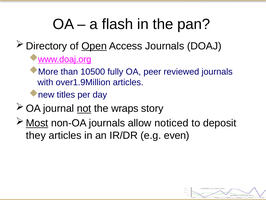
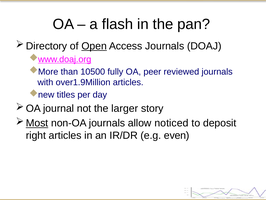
not underline: present -> none
wraps: wraps -> larger
they: they -> right
